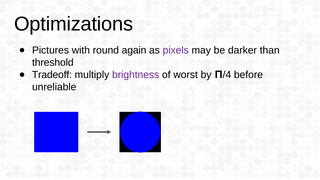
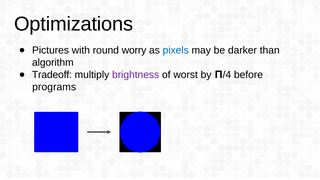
again: again -> worry
pixels colour: purple -> blue
threshold: threshold -> algorithm
unreliable: unreliable -> programs
